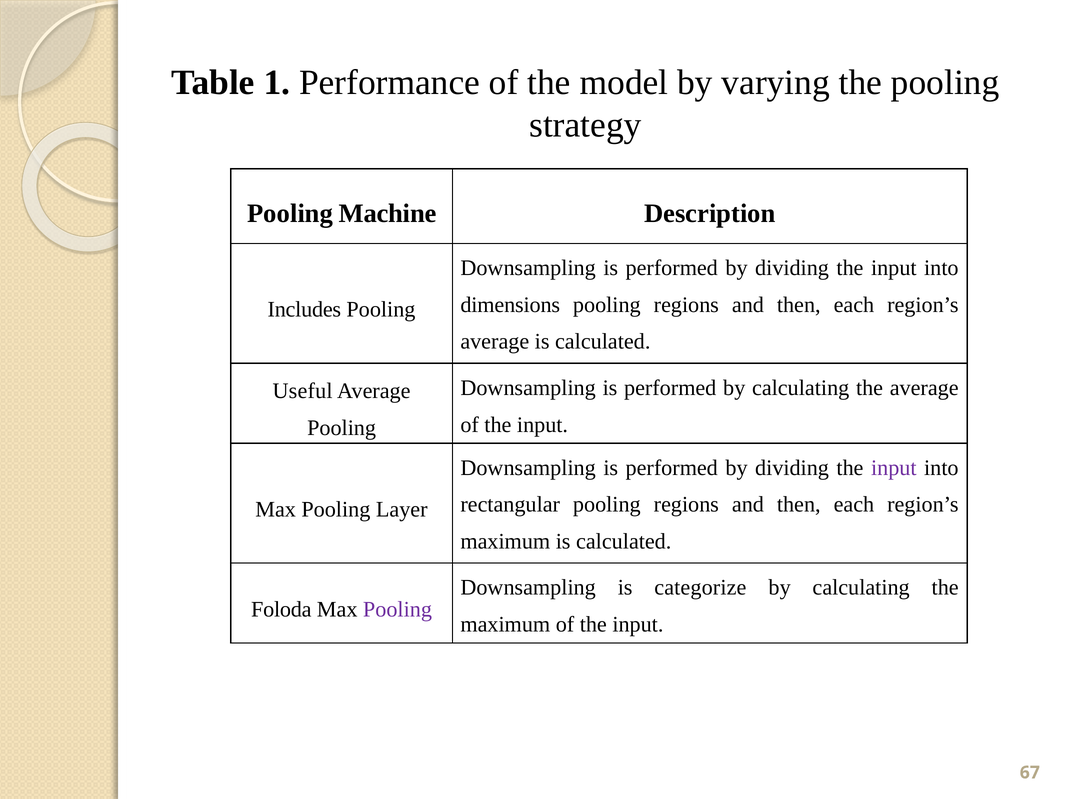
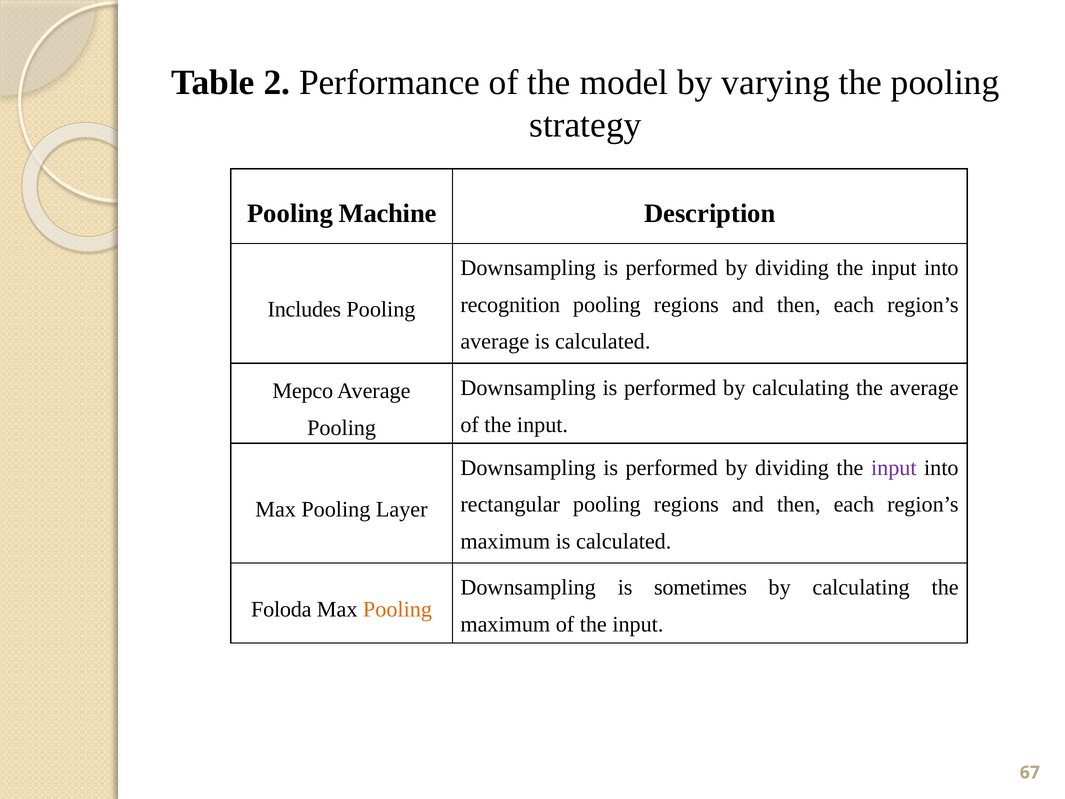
1: 1 -> 2
dimensions: dimensions -> recognition
Useful: Useful -> Mepco
categorize: categorize -> sometimes
Pooling at (397, 609) colour: purple -> orange
